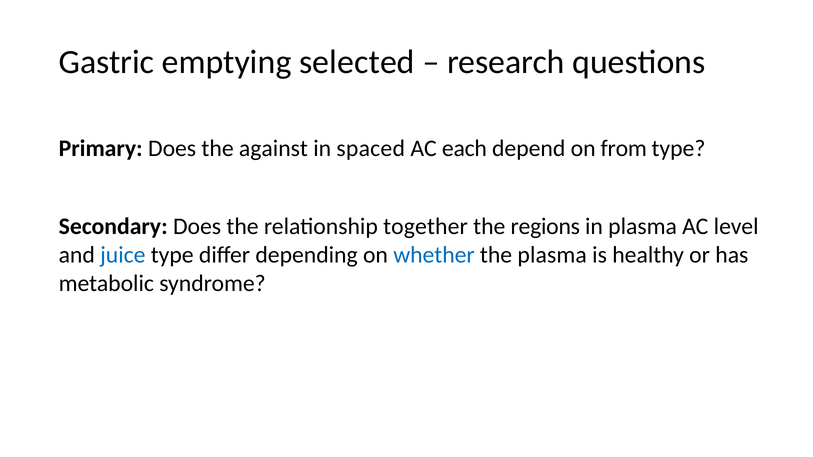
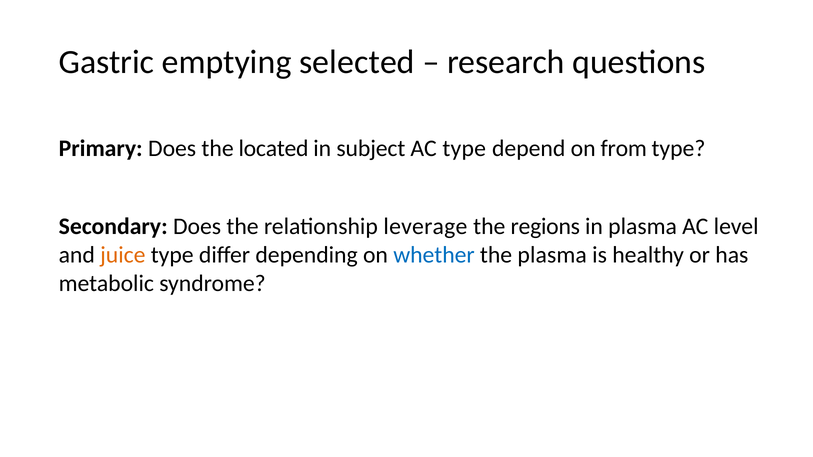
against: against -> located
spaced: spaced -> subject
AC each: each -> type
together: together -> leverage
juice colour: blue -> orange
